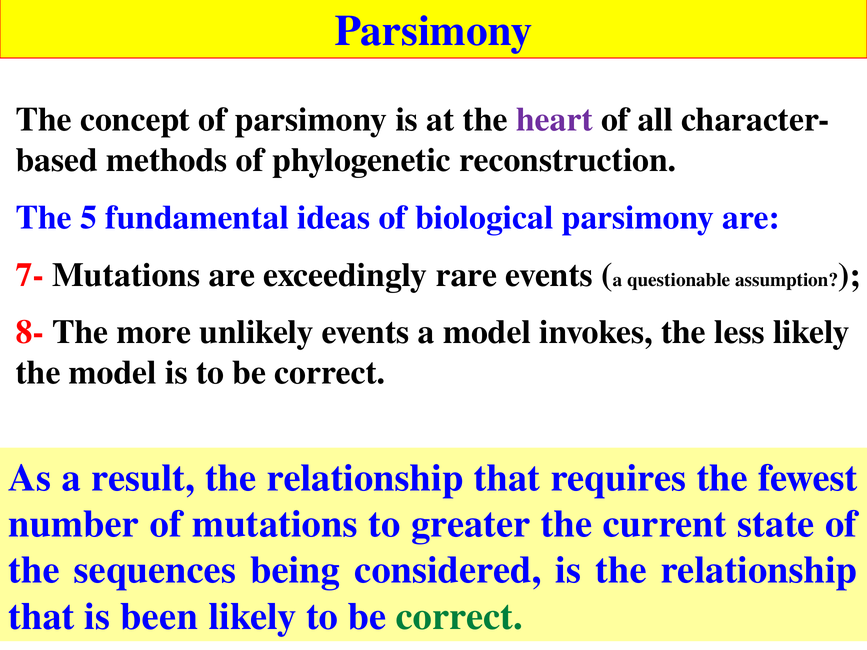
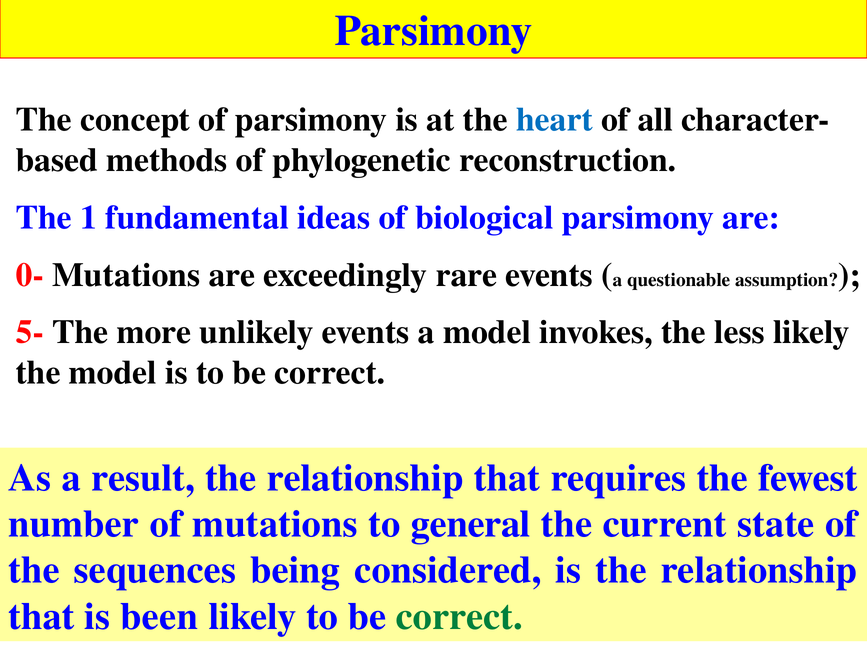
heart colour: purple -> blue
5: 5 -> 1
7-: 7- -> 0-
8-: 8- -> 5-
greater: greater -> general
